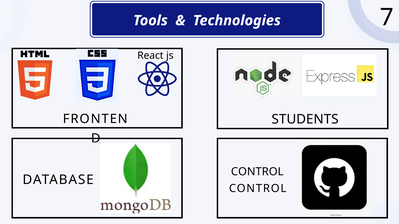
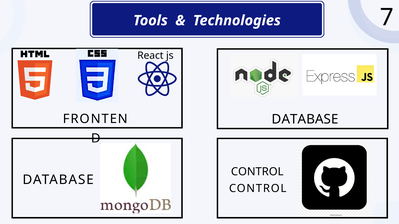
STUDENTS at (305, 119): STUDENTS -> DATABASE
